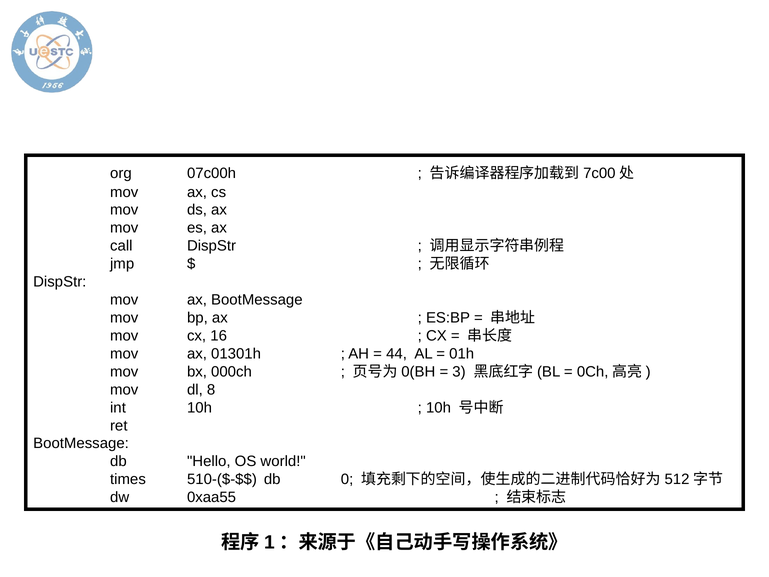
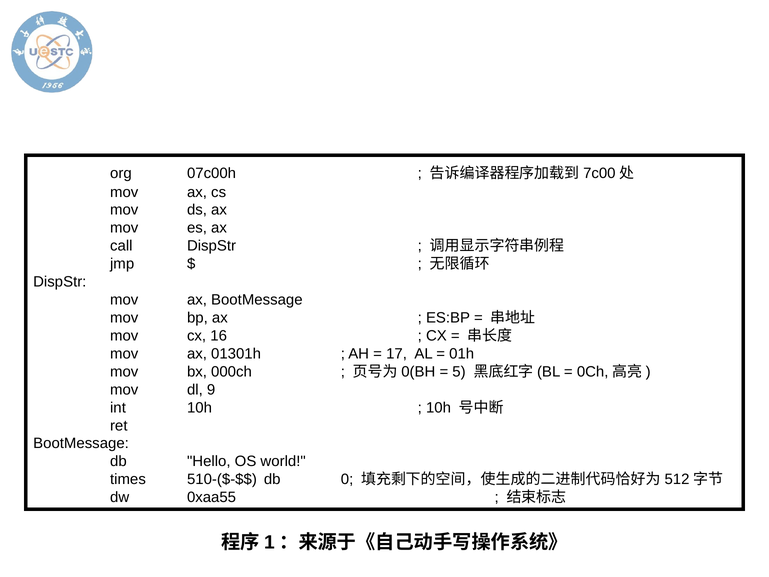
44: 44 -> 17
3: 3 -> 5
8: 8 -> 9
